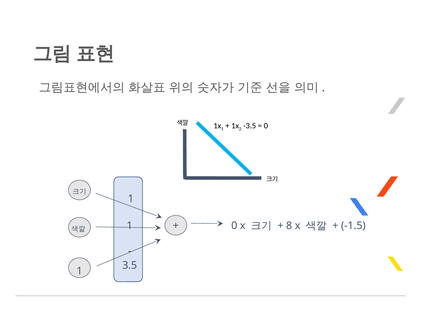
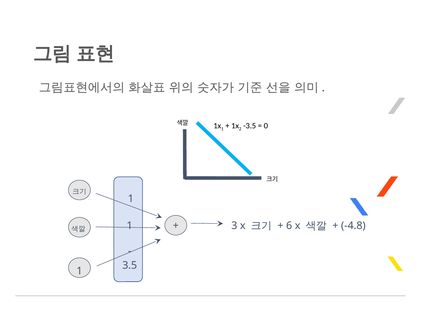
0 at (234, 225): 0 -> 3
8: 8 -> 6
-1.5: -1.5 -> -4.8
